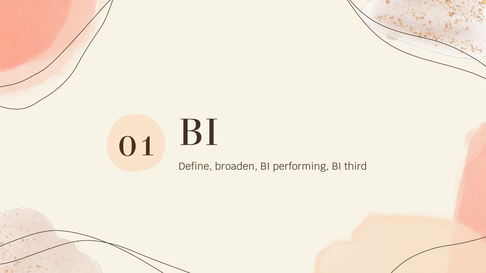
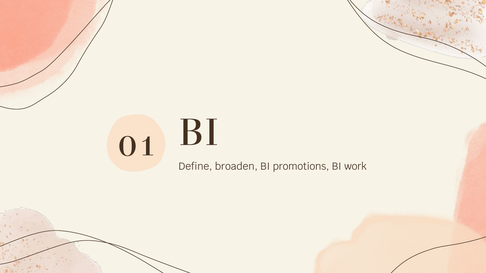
performing: performing -> promotions
third: third -> work
